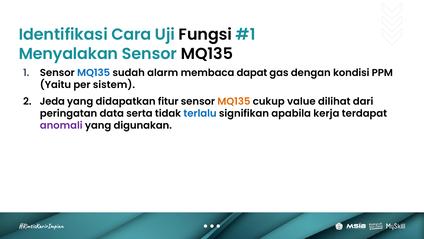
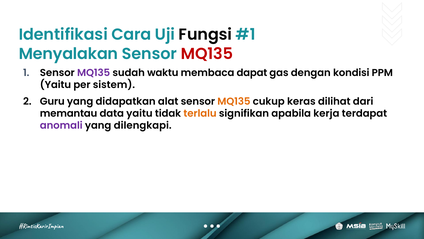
MQ135 at (207, 54) colour: black -> red
MQ135 at (94, 73) colour: blue -> purple
alarm: alarm -> waktu
Jeda: Jeda -> Guru
fitur: fitur -> alat
value: value -> keras
peringatan: peringatan -> memantau
data serta: serta -> yaitu
terlalu colour: blue -> orange
digunakan: digunakan -> dilengkapi
